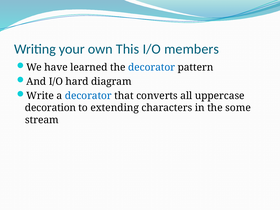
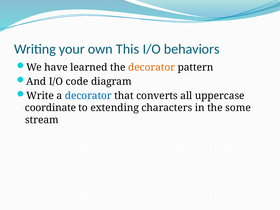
members: members -> behaviors
decorator at (152, 67) colour: blue -> orange
hard: hard -> code
decoration: decoration -> coordinate
